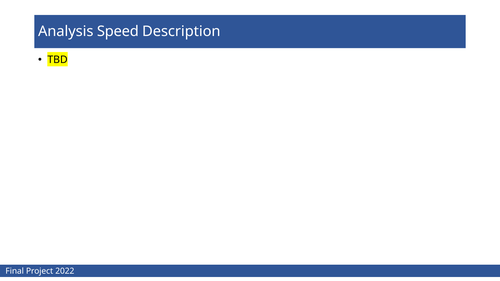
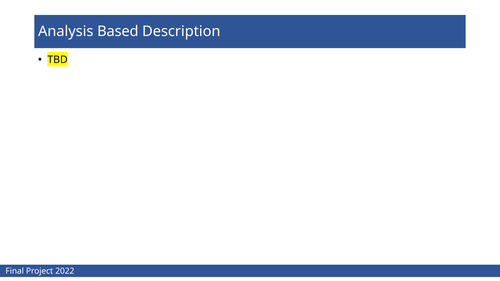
Speed: Speed -> Based
